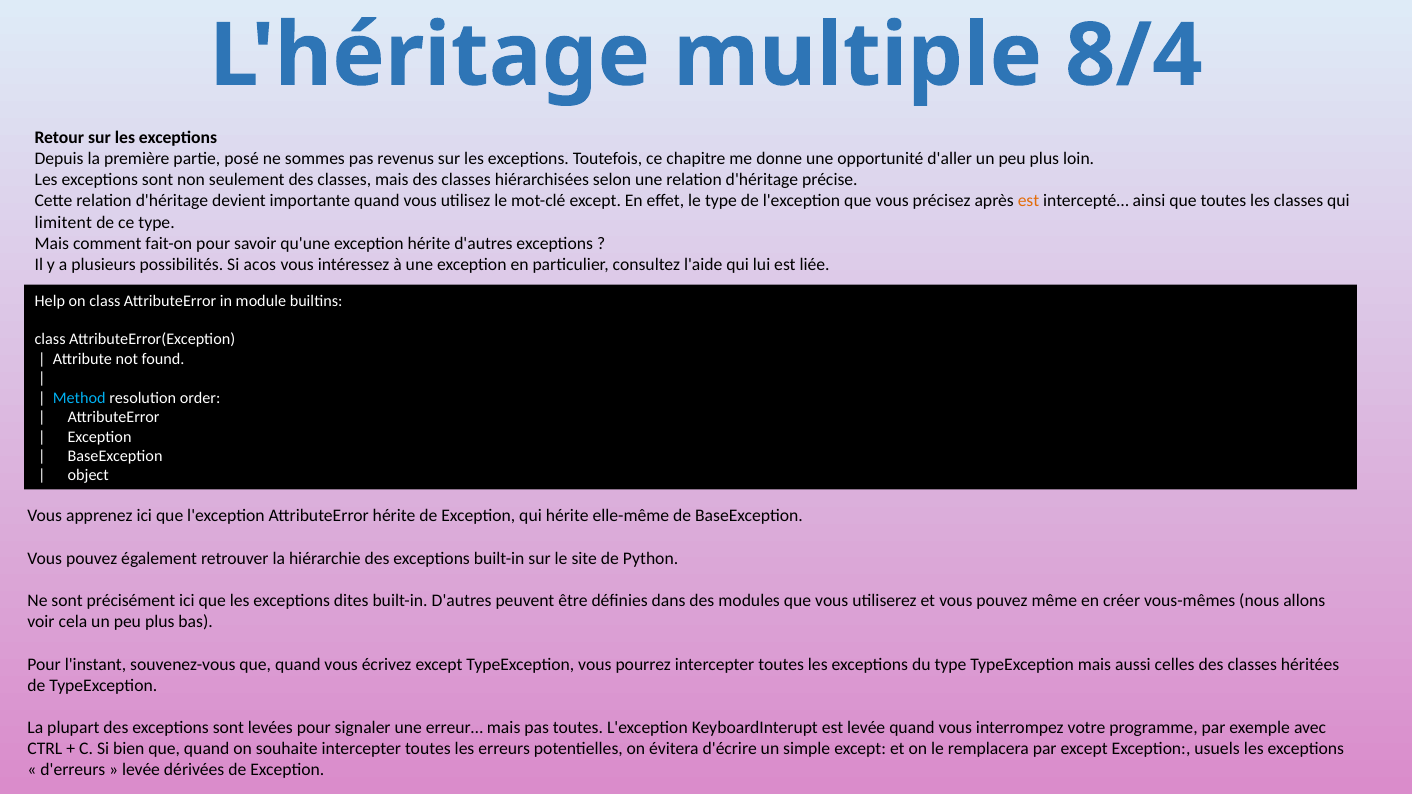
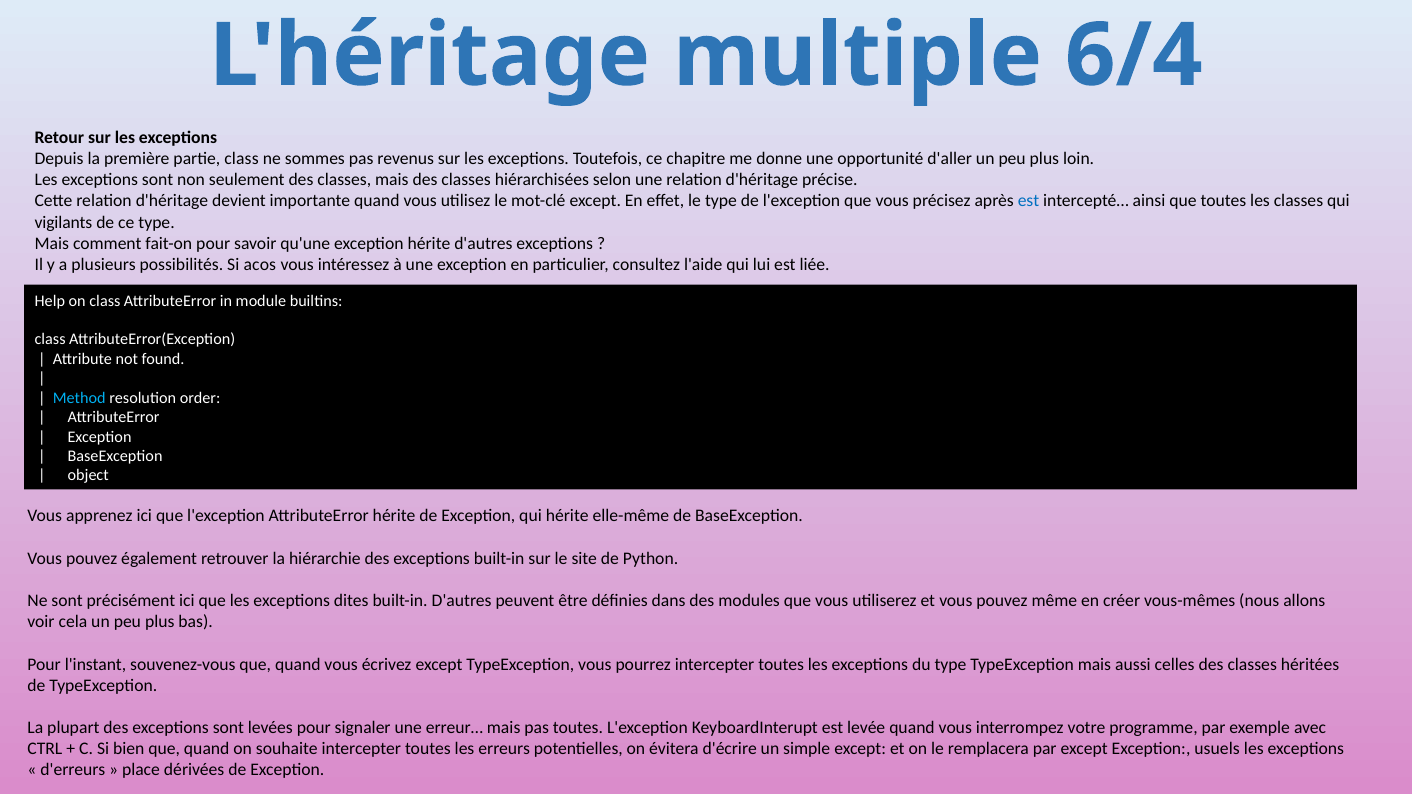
8/4: 8/4 -> 6/4
partie posé: posé -> class
est at (1029, 201) colour: orange -> blue
limitent: limitent -> vigilants
levée at (141, 770): levée -> place
